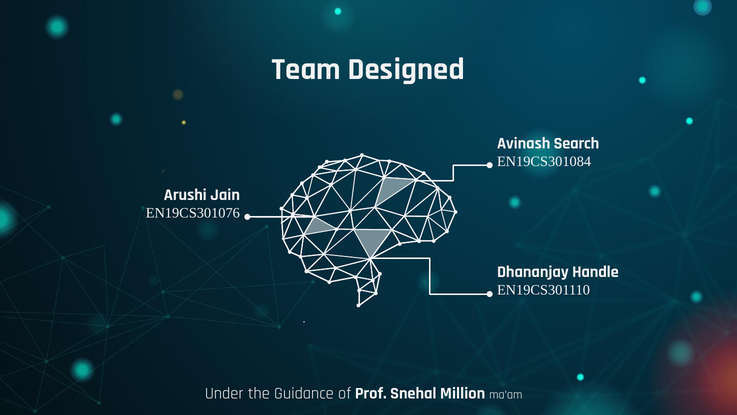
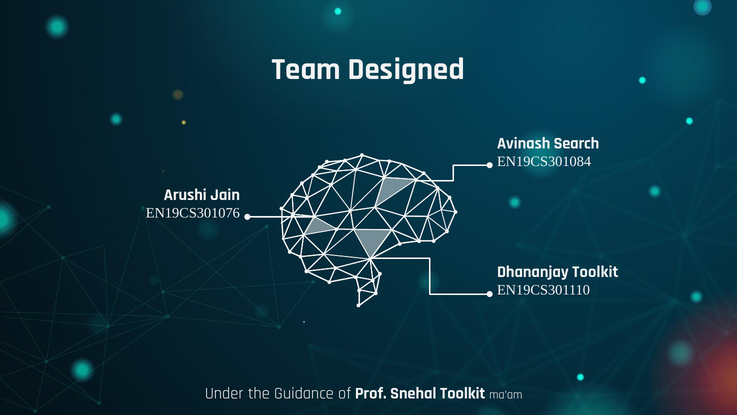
Dhananjay Handle: Handle -> Toolkit
Snehal Million: Million -> Toolkit
